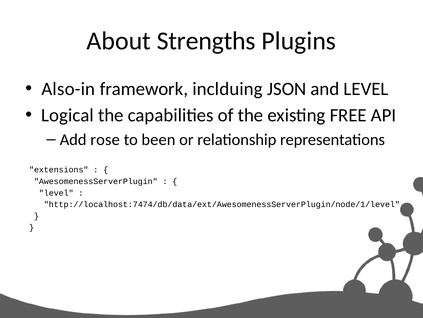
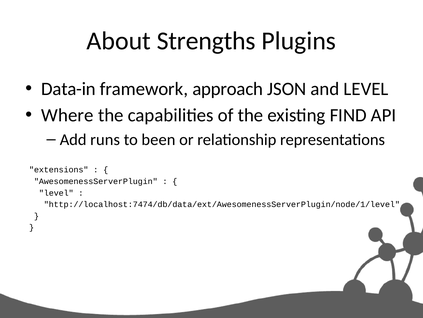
Also-in: Also-in -> Data-in
inclduing: inclduing -> approach
Logical: Logical -> Where
FREE: FREE -> FIND
rose: rose -> runs
